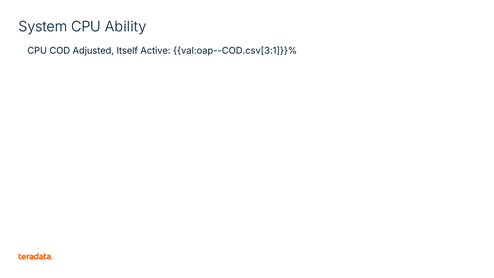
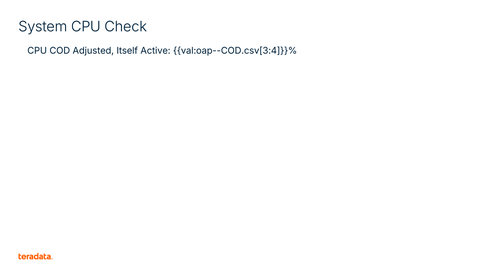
Ability: Ability -> Check
val:oap--COD.csv[3:1]}}%: val:oap--COD.csv[3:1]}}% -> val:oap--COD.csv[3:4]}}%
